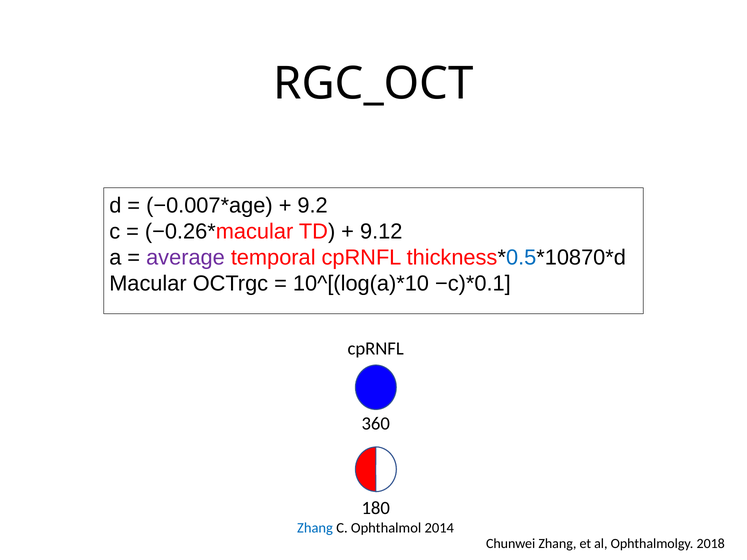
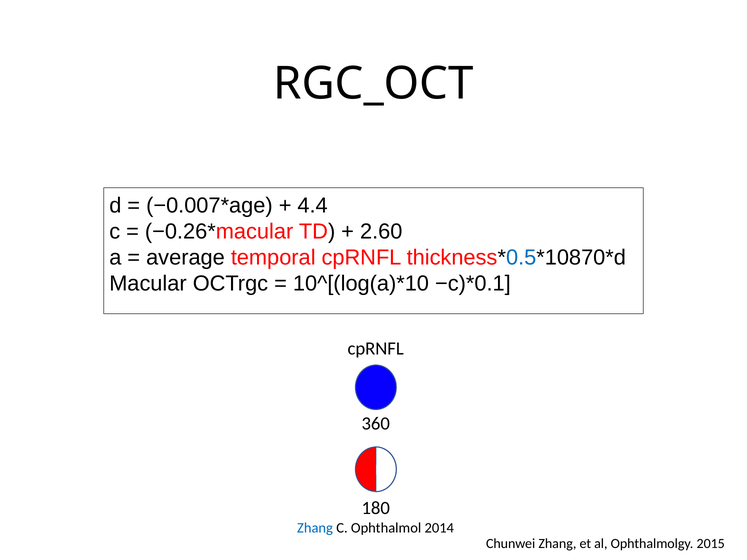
9.2: 9.2 -> 4.4
9.12: 9.12 -> 2.60
average colour: purple -> black
2018: 2018 -> 2015
